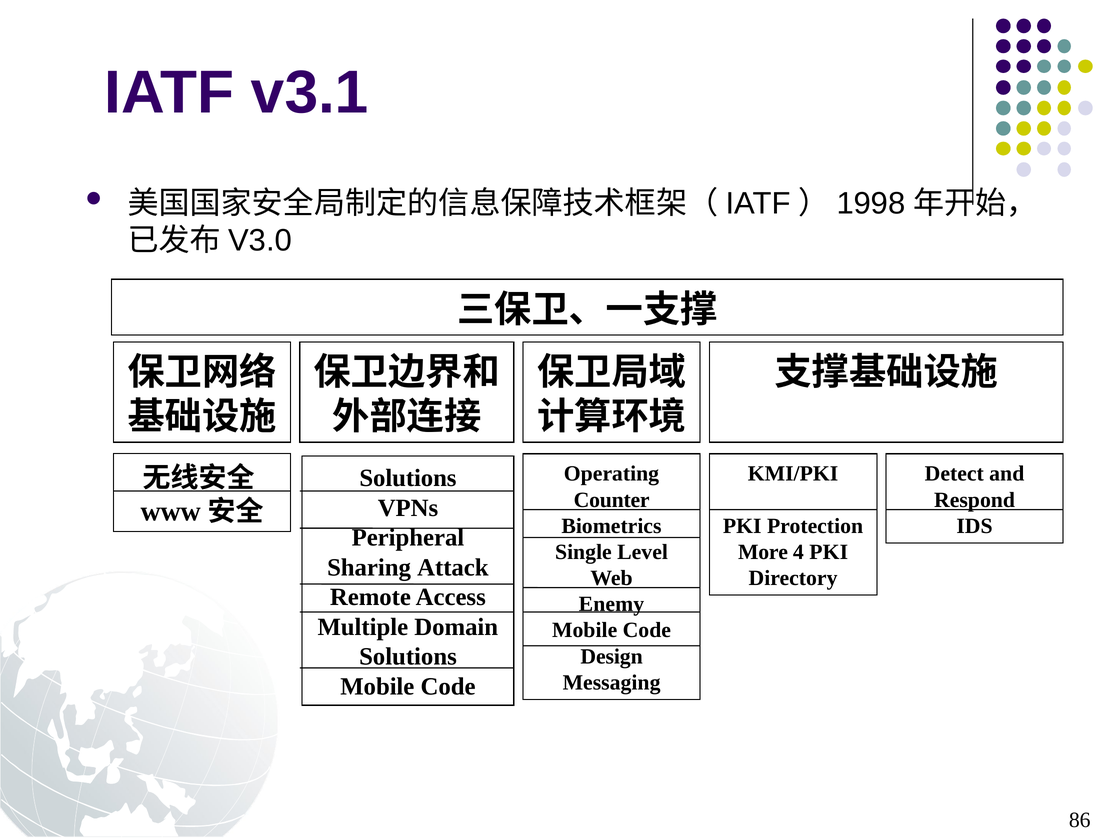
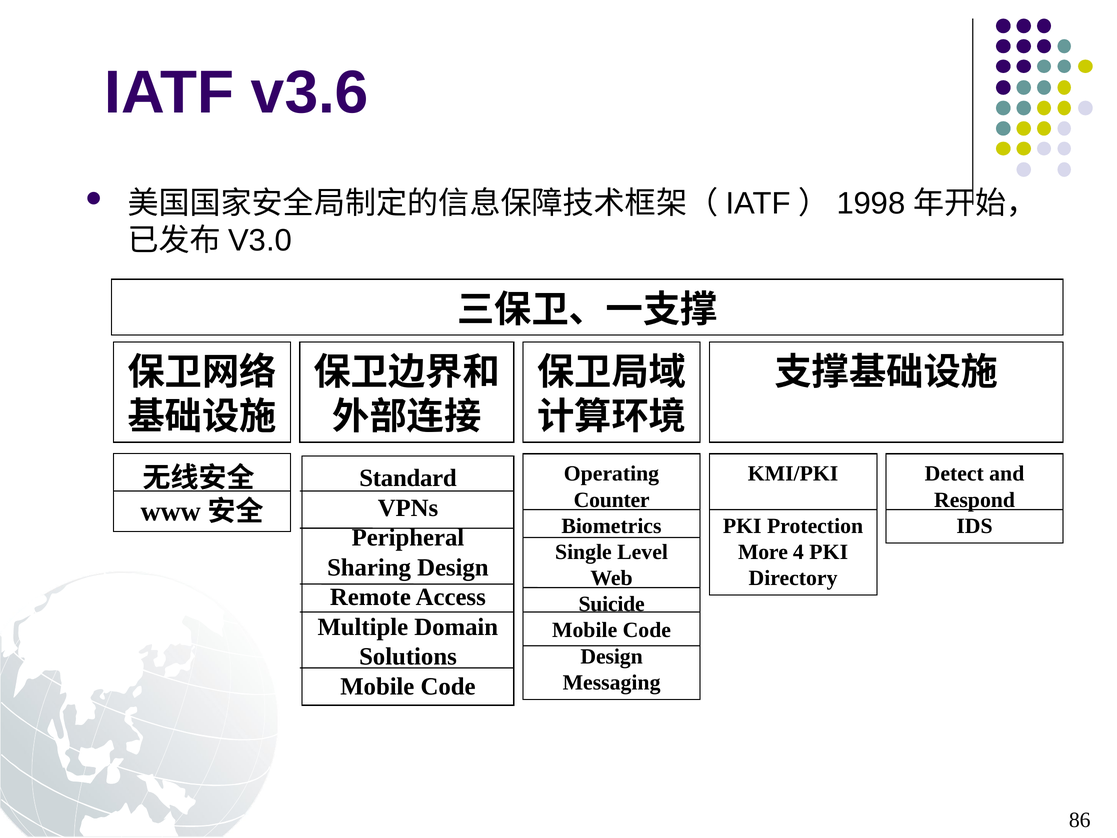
v3.1: v3.1 -> v3.6
Solutions at (408, 478): Solutions -> Standard
Sharing Attack: Attack -> Design
Enemy: Enemy -> Suicide
